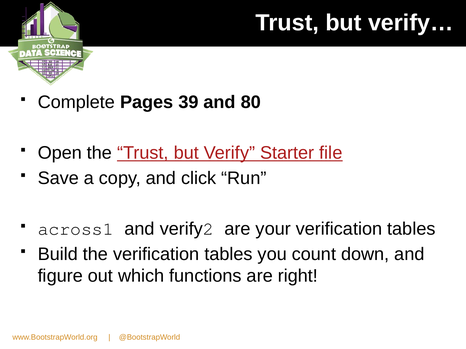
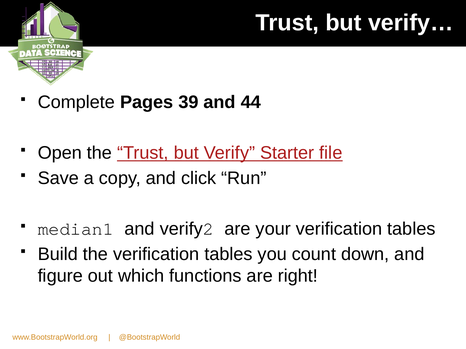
80: 80 -> 44
across1: across1 -> median1
